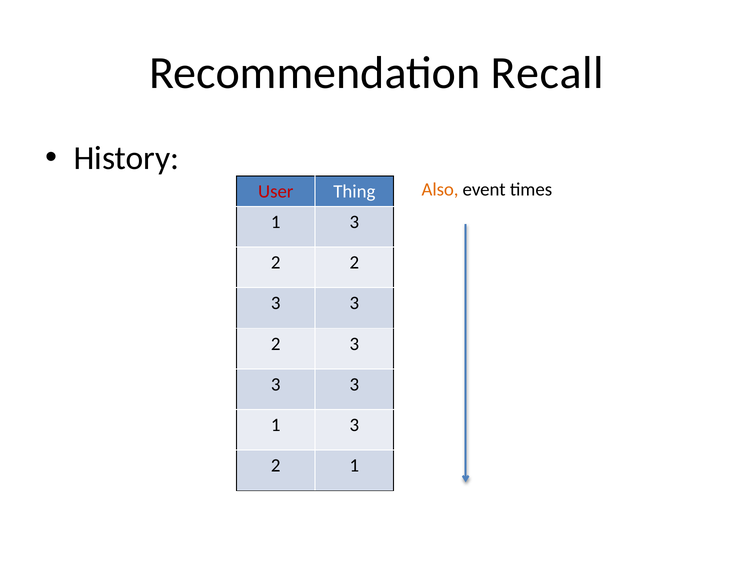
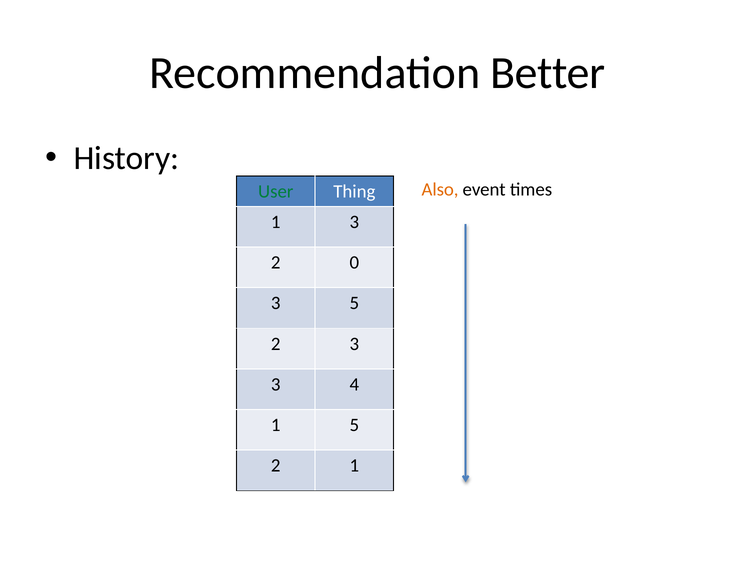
Recall: Recall -> Better
User colour: red -> green
2 2: 2 -> 0
3 at (354, 303): 3 -> 5
3 at (354, 384): 3 -> 4
3 at (354, 425): 3 -> 5
